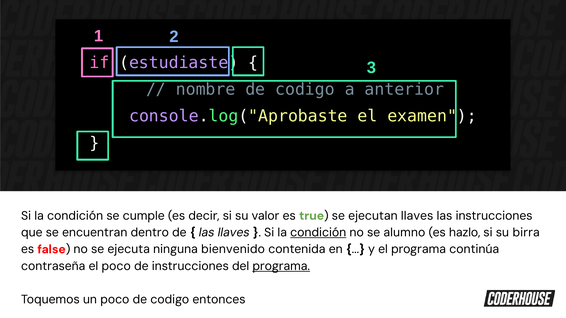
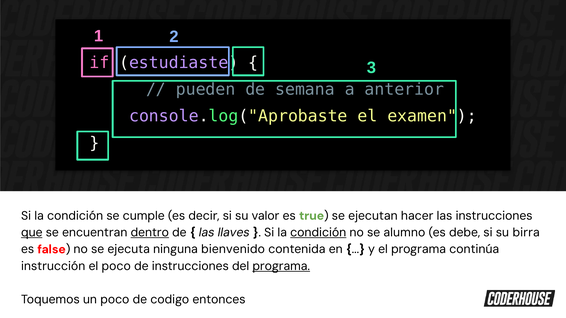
nombre: nombre -> pueden
codigo at (305, 90): codigo -> semana
ejecutan llaves: llaves -> hacer
que underline: none -> present
dentro underline: none -> present
hazlo: hazlo -> debe
contraseña: contraseña -> instrucción
